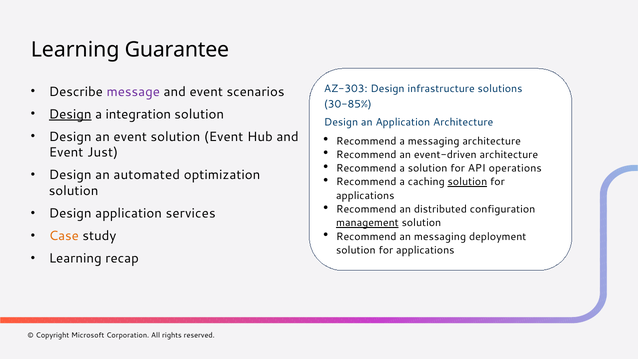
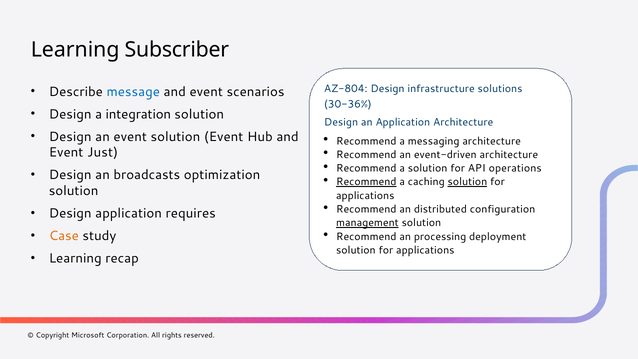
Guarantee: Guarantee -> Subscriber
AZ-303: AZ-303 -> AZ-804
message colour: purple -> blue
30-85%: 30-85% -> 30-36%
Design at (70, 114) underline: present -> none
automated: automated -> broadcasts
Recommend at (366, 182) underline: none -> present
services: services -> requires
an messaging: messaging -> processing
